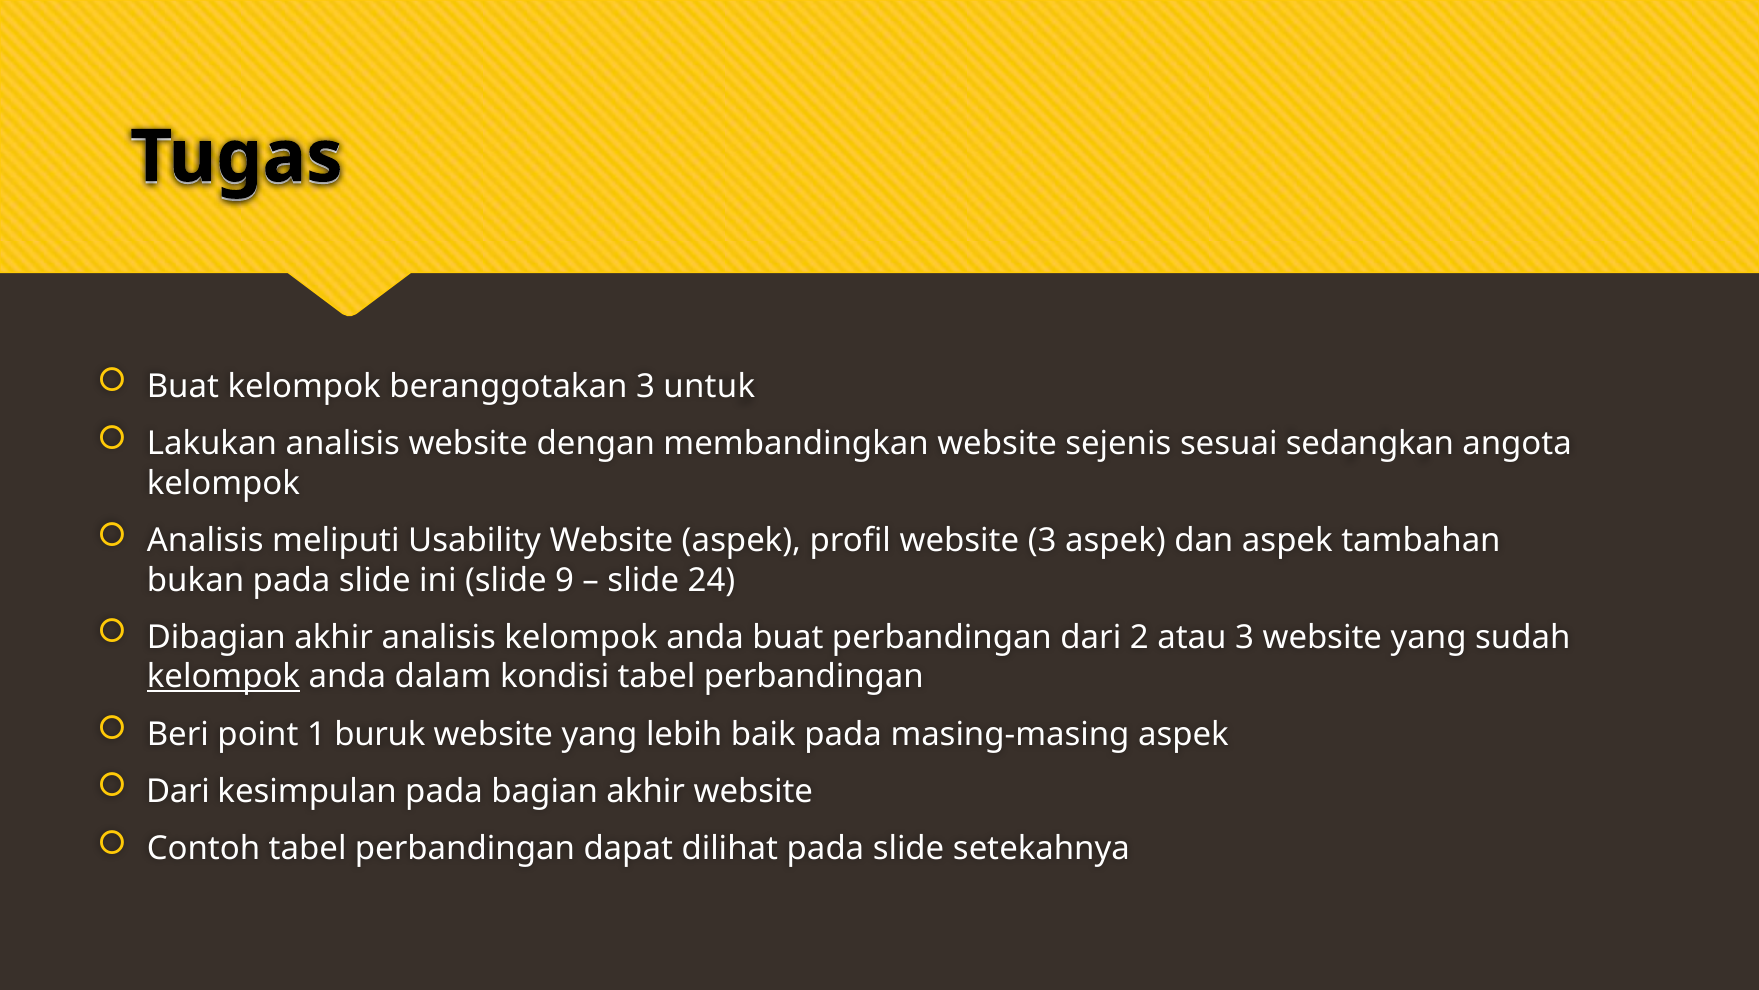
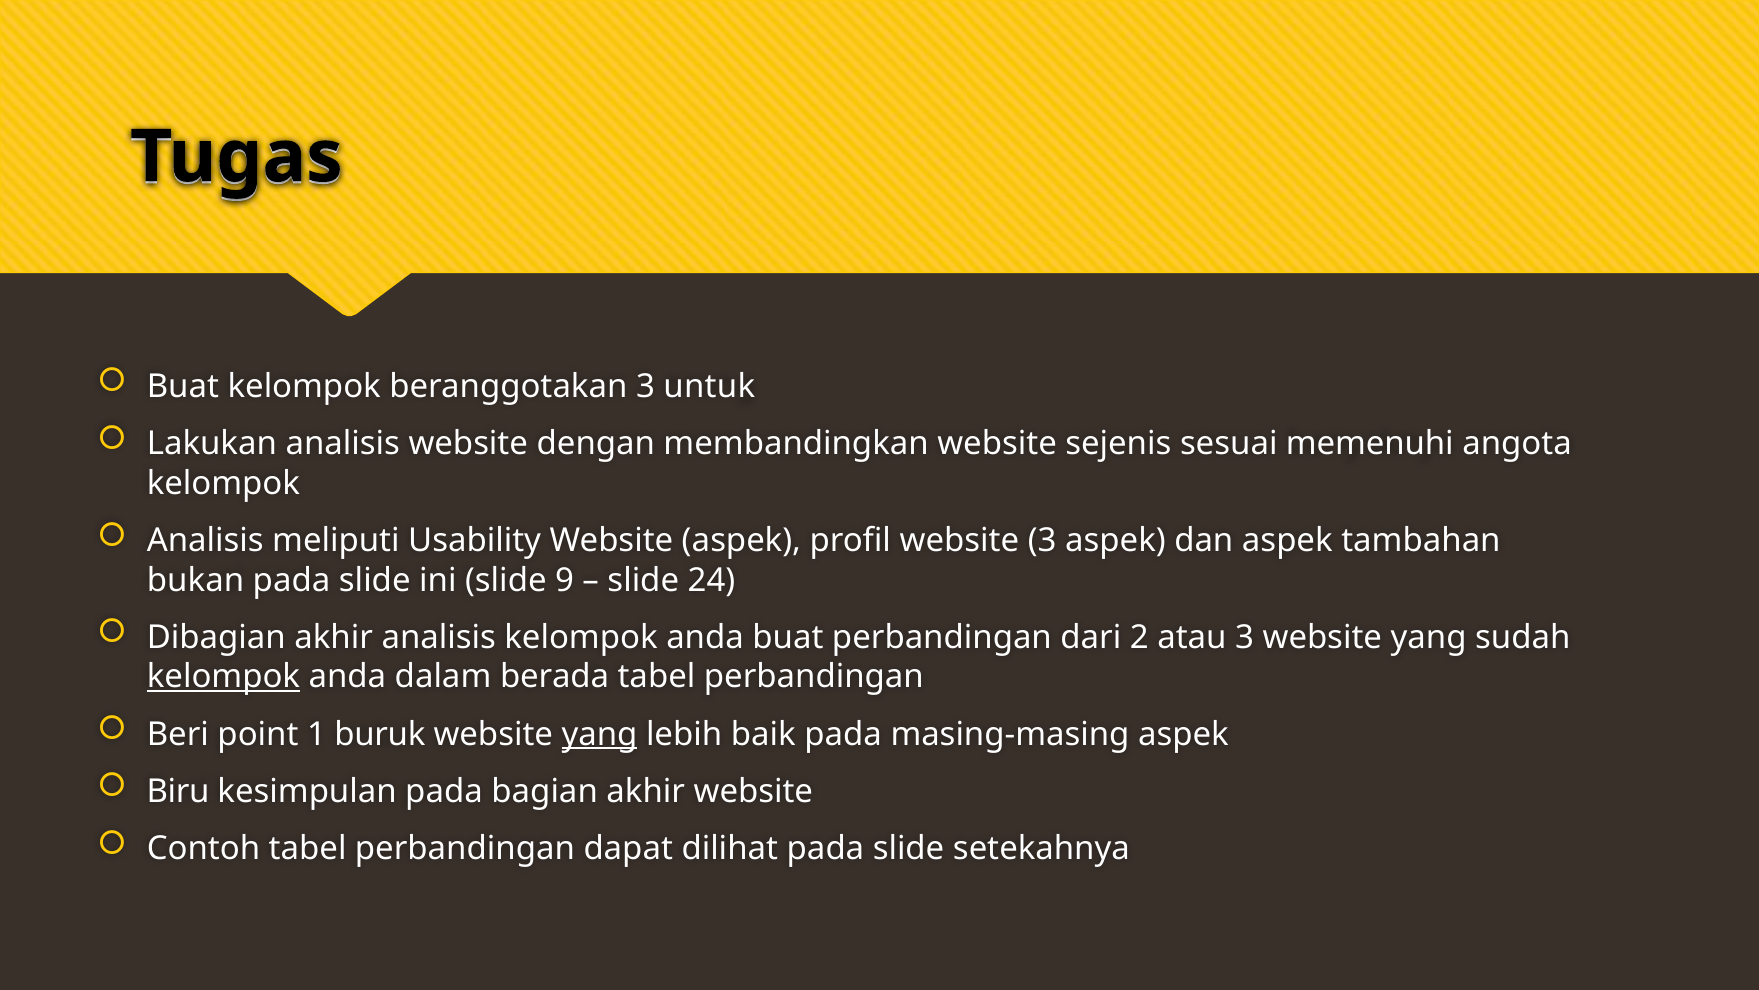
sedangkan: sedangkan -> memenuhi
kondisi: kondisi -> berada
yang at (600, 734) underline: none -> present
Dari at (178, 791): Dari -> Biru
